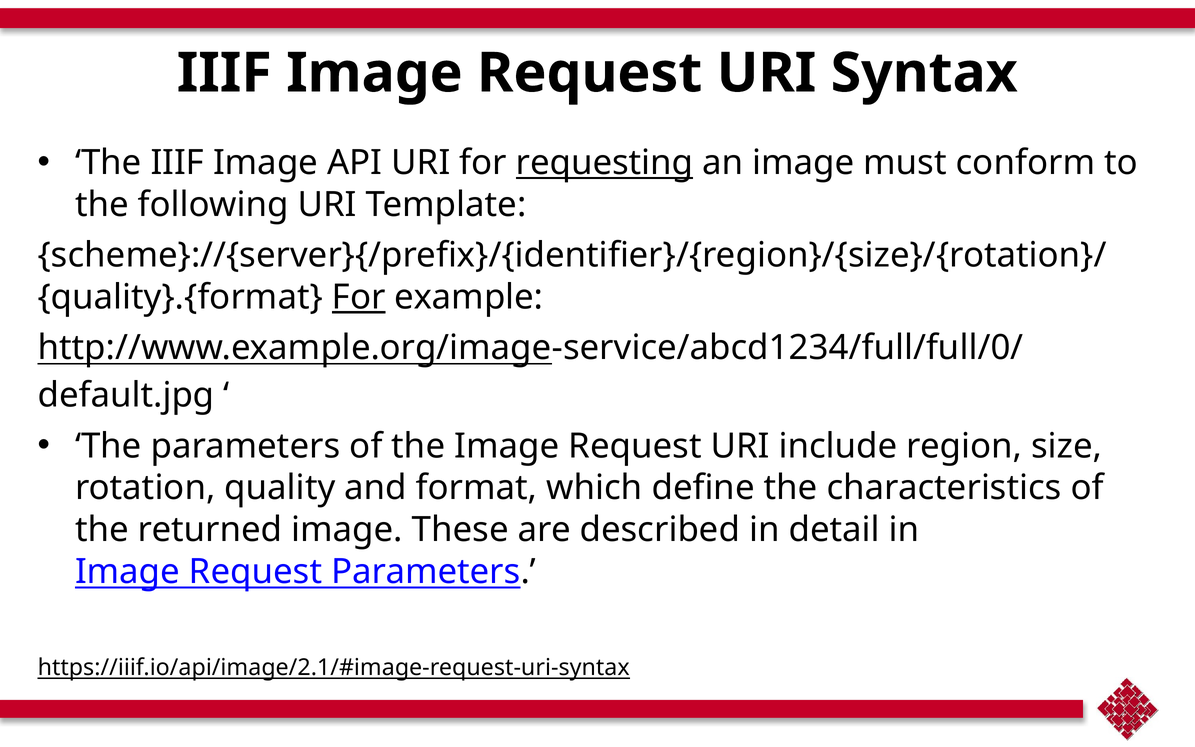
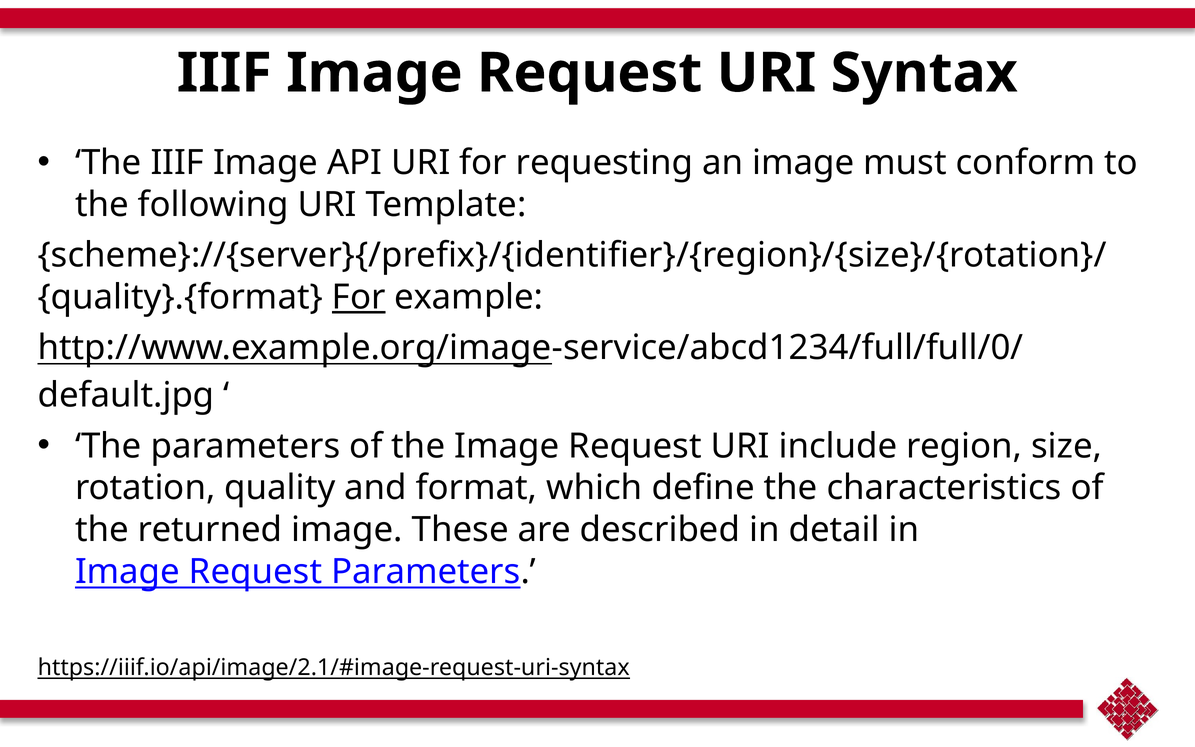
requesting underline: present -> none
